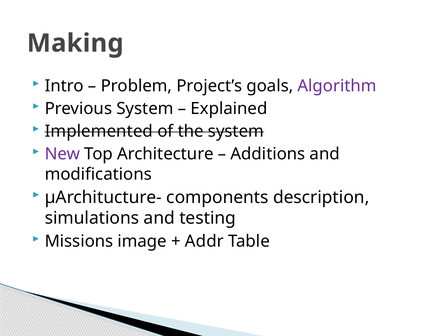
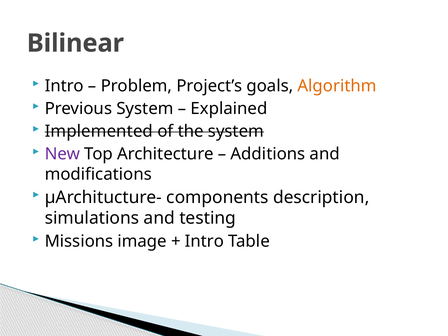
Making: Making -> Bilinear
Algorithm colour: purple -> orange
Addr at (204, 241): Addr -> Intro
